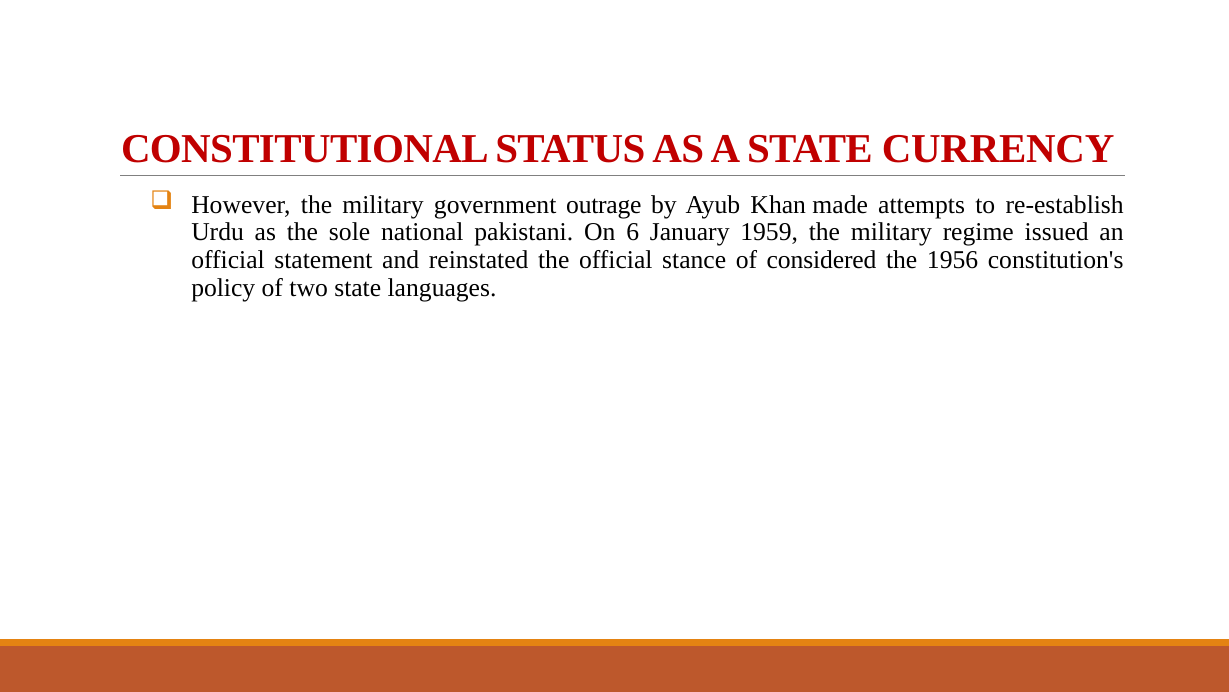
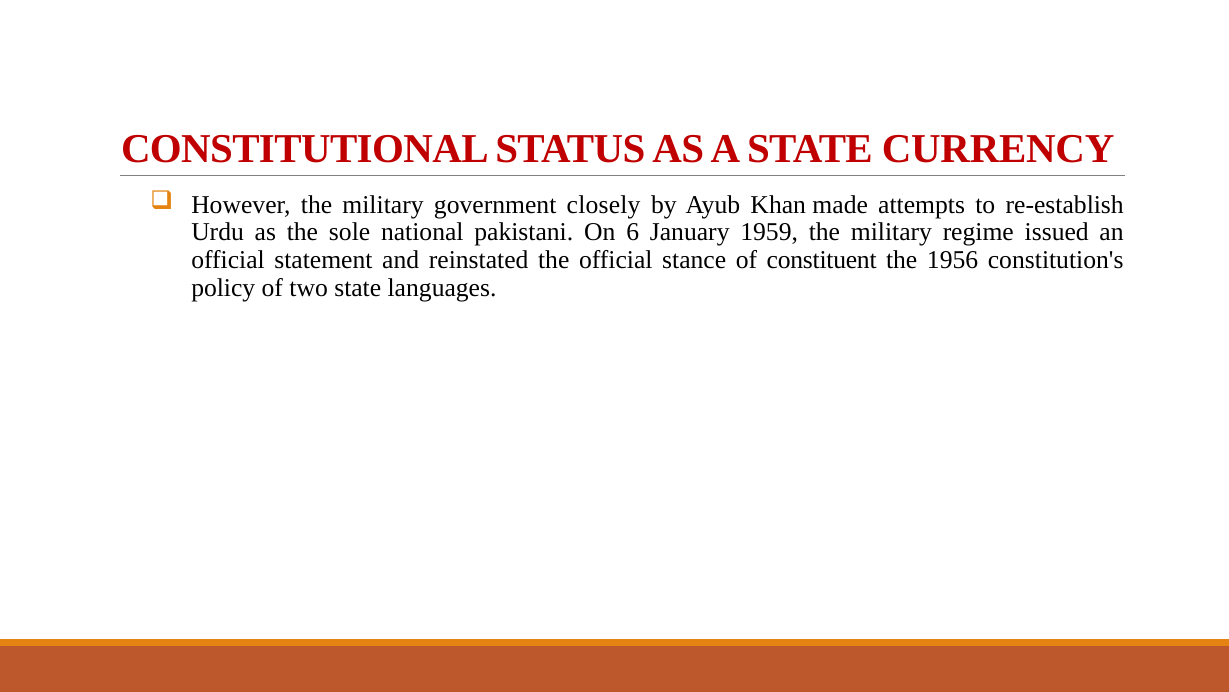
outrage: outrage -> closely
considered: considered -> constituent
